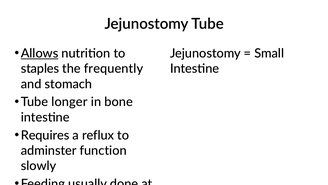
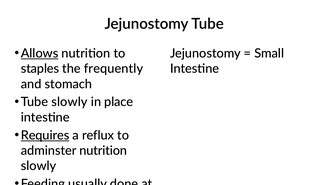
Tube longer: longer -> slowly
bone: bone -> place
Requires underline: none -> present
adminster function: function -> nutrition
